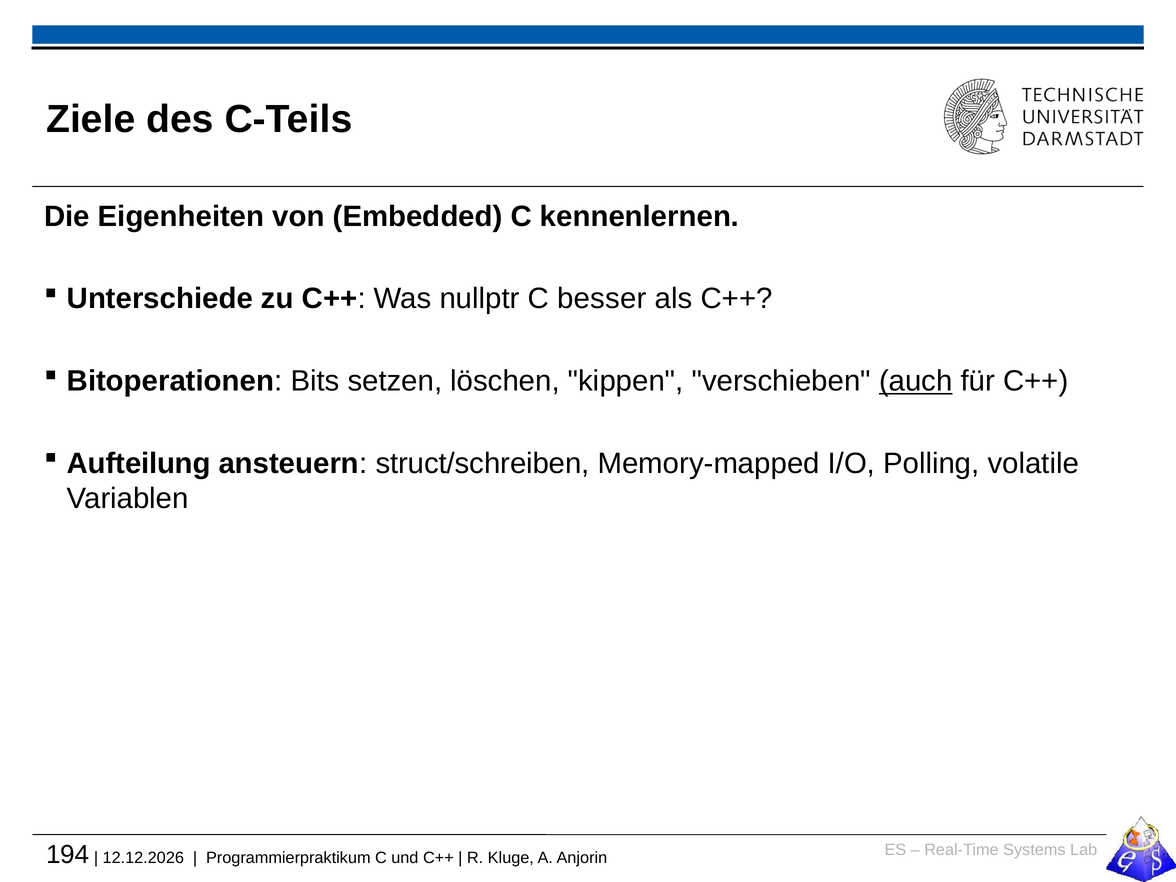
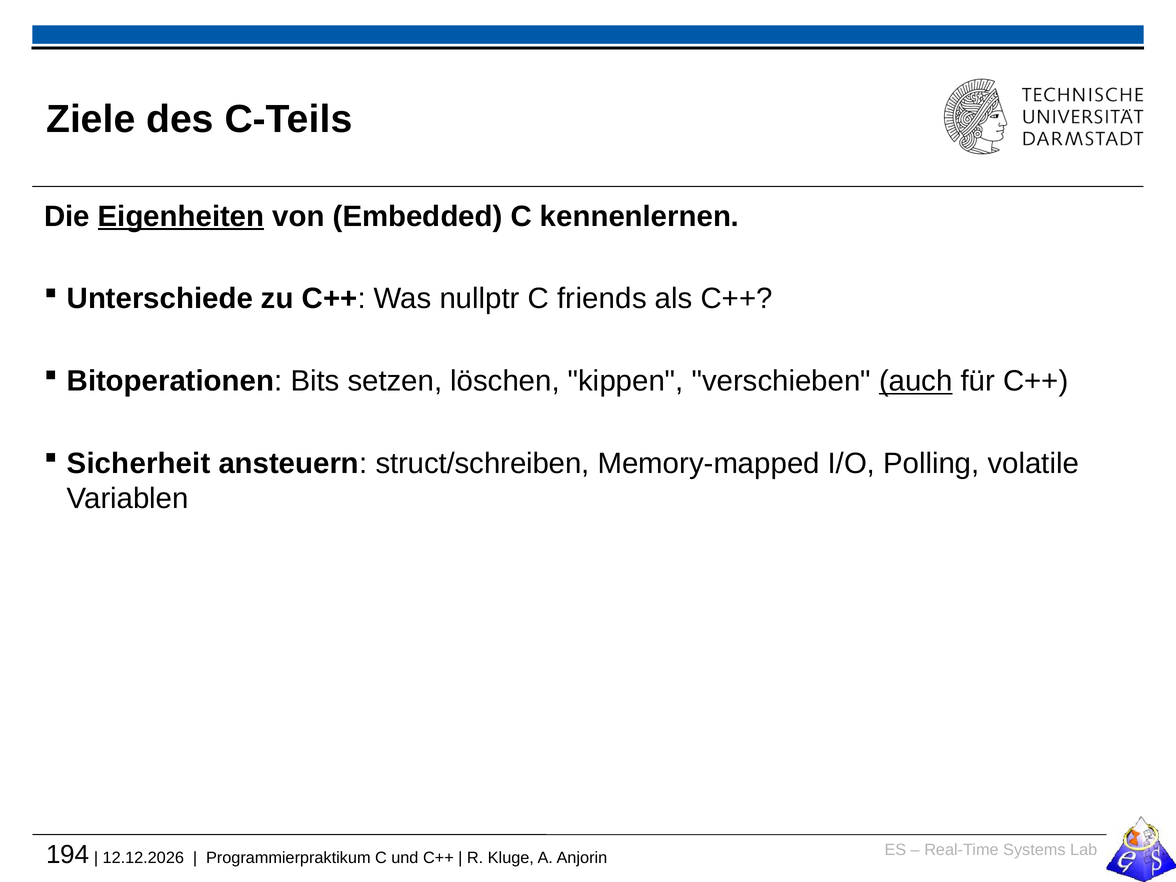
Eigenheiten underline: none -> present
besser: besser -> friends
Aufteilung: Aufteilung -> Sicherheit
